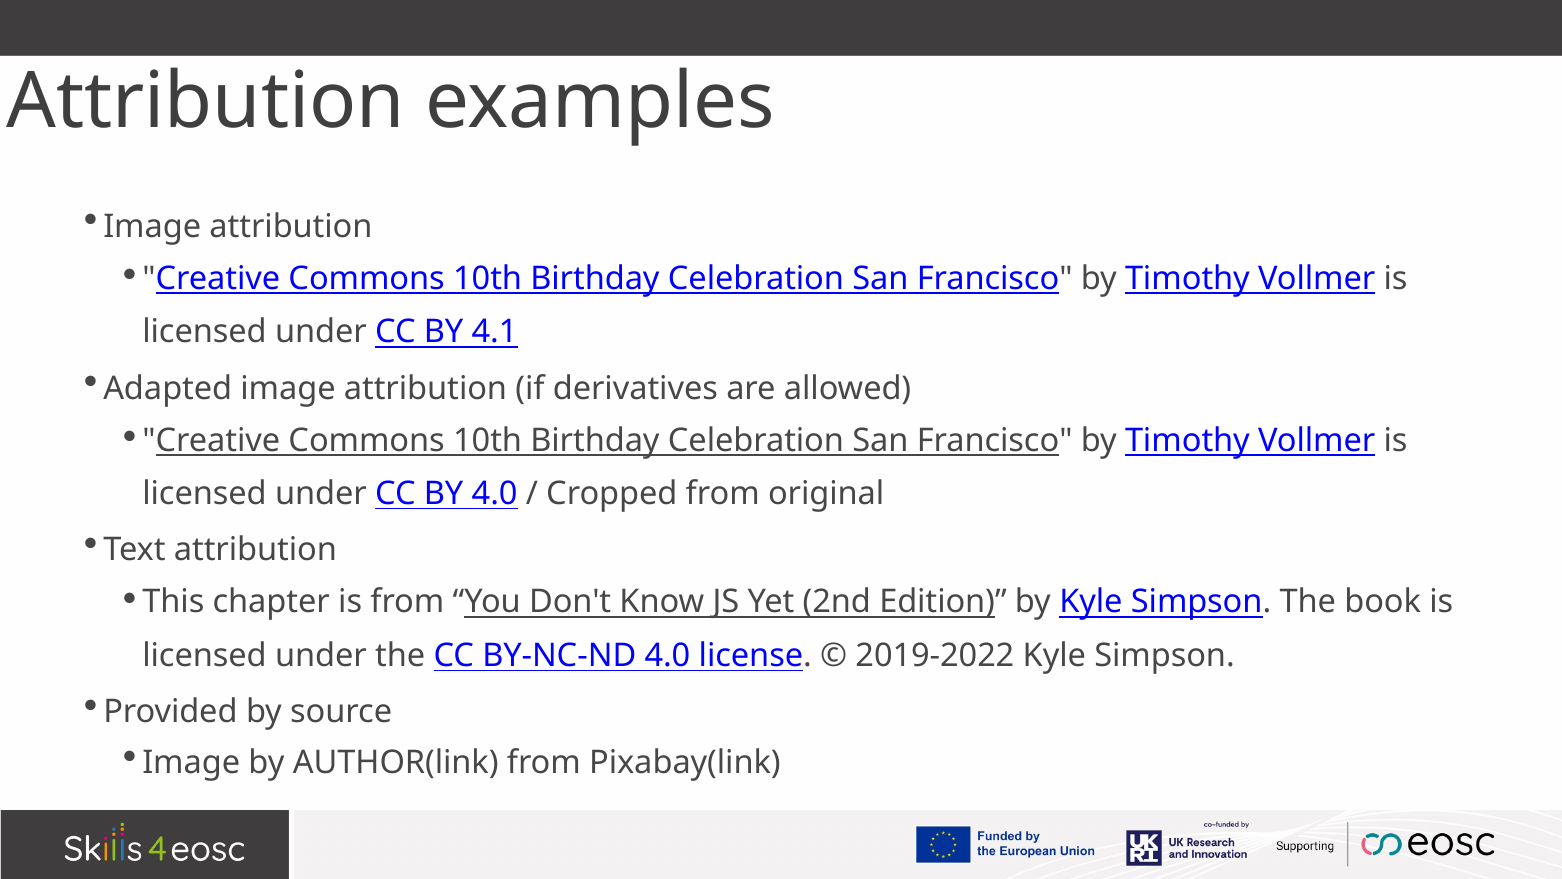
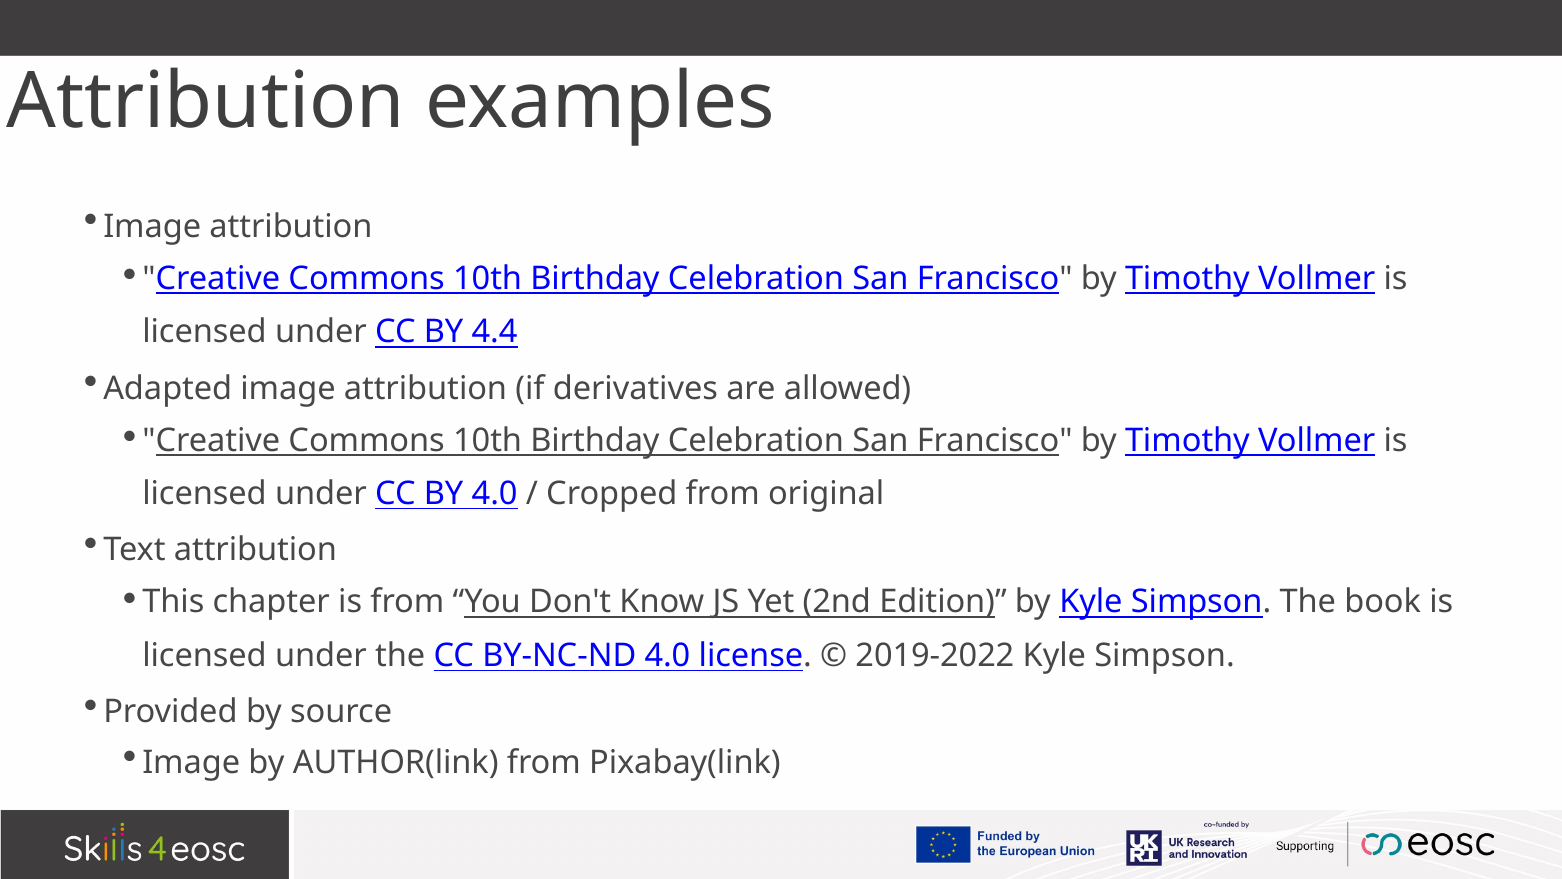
4.1: 4.1 -> 4.4
